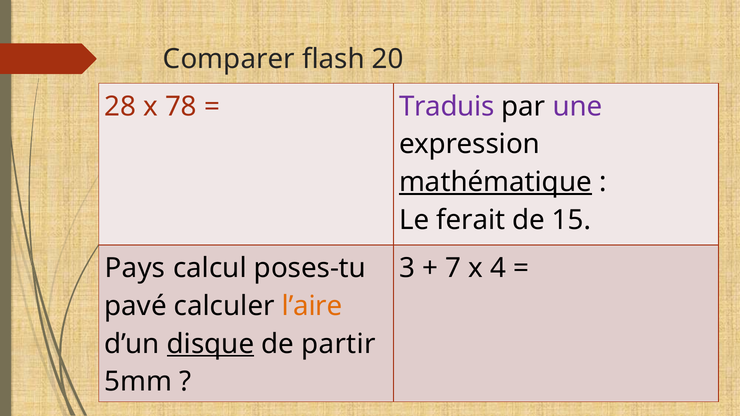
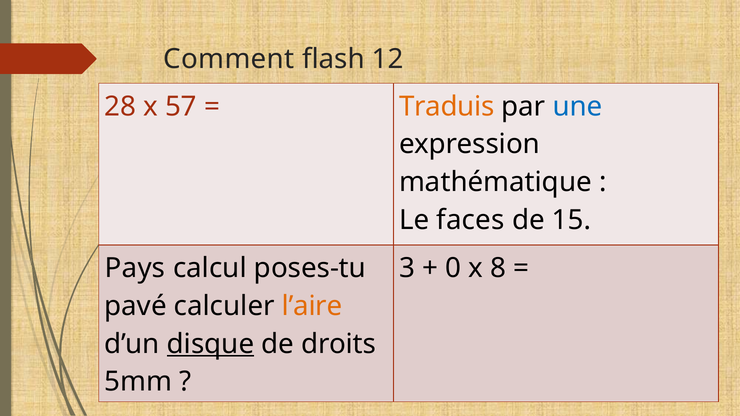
Comparer: Comparer -> Comment
20: 20 -> 12
78: 78 -> 57
Traduis colour: purple -> orange
une colour: purple -> blue
mathématique underline: present -> none
ferait: ferait -> faces
7: 7 -> 0
4: 4 -> 8
partir: partir -> droits
